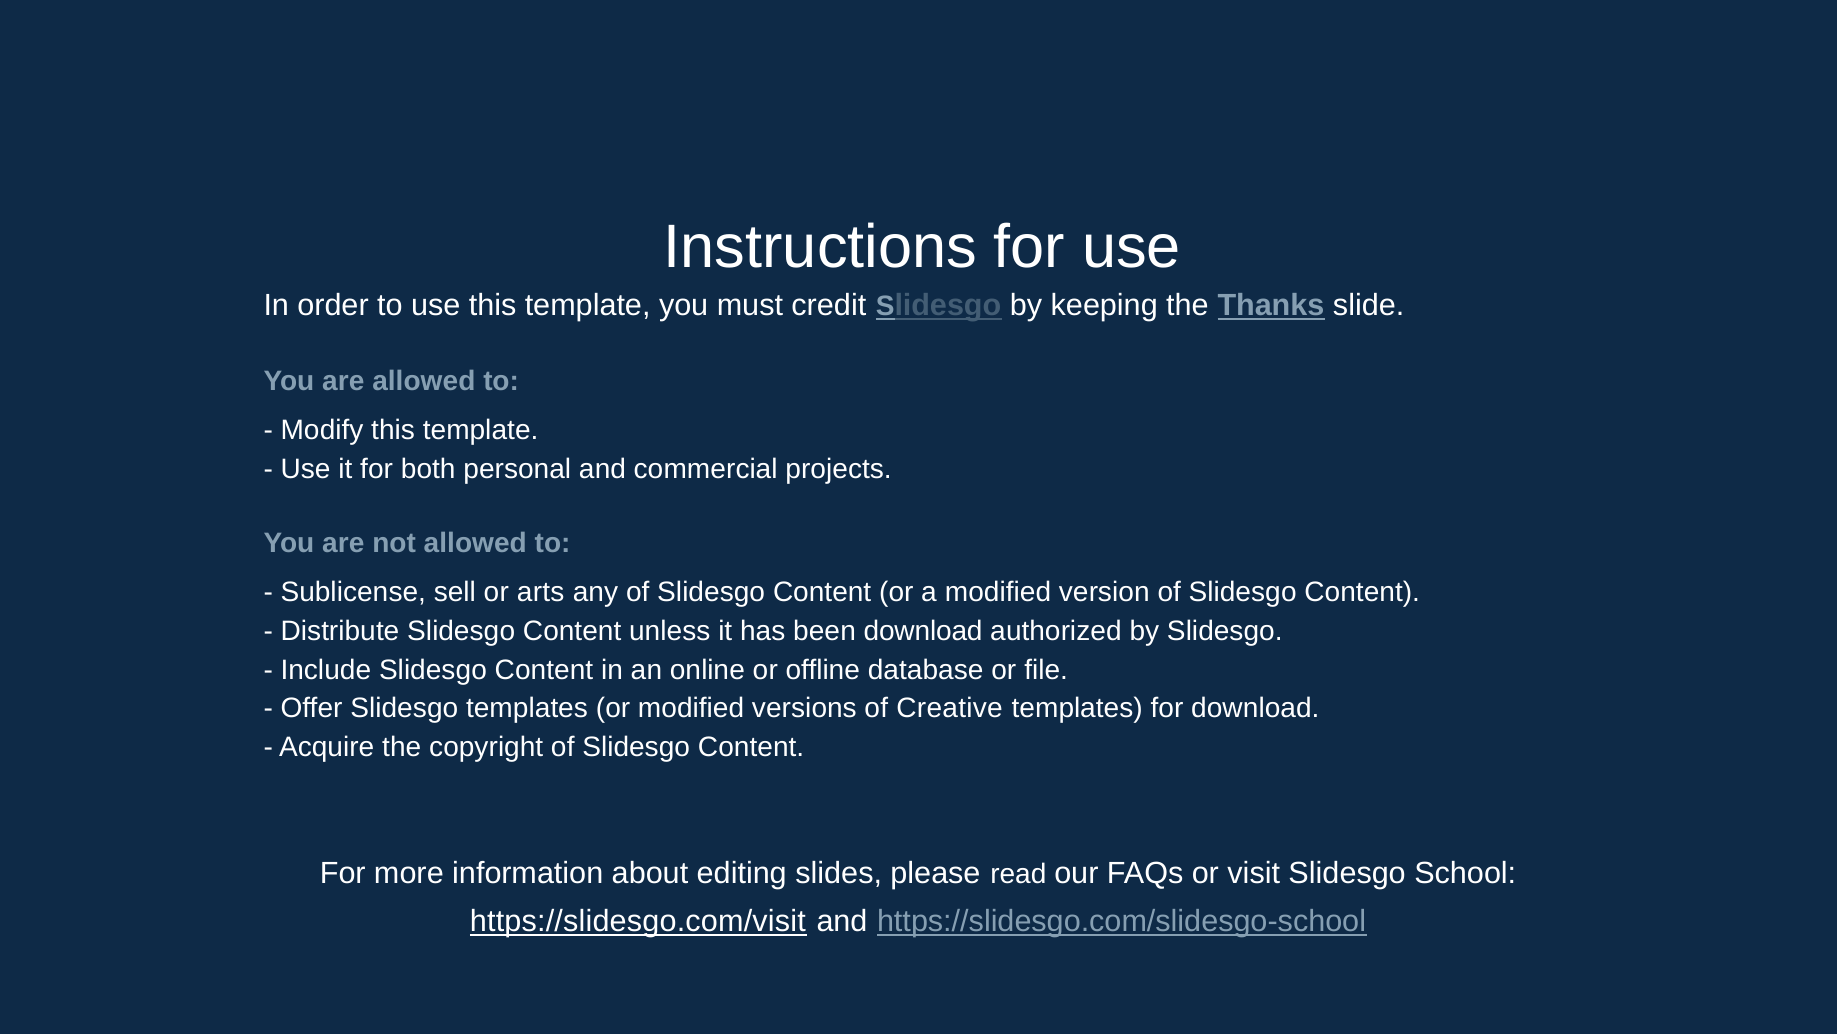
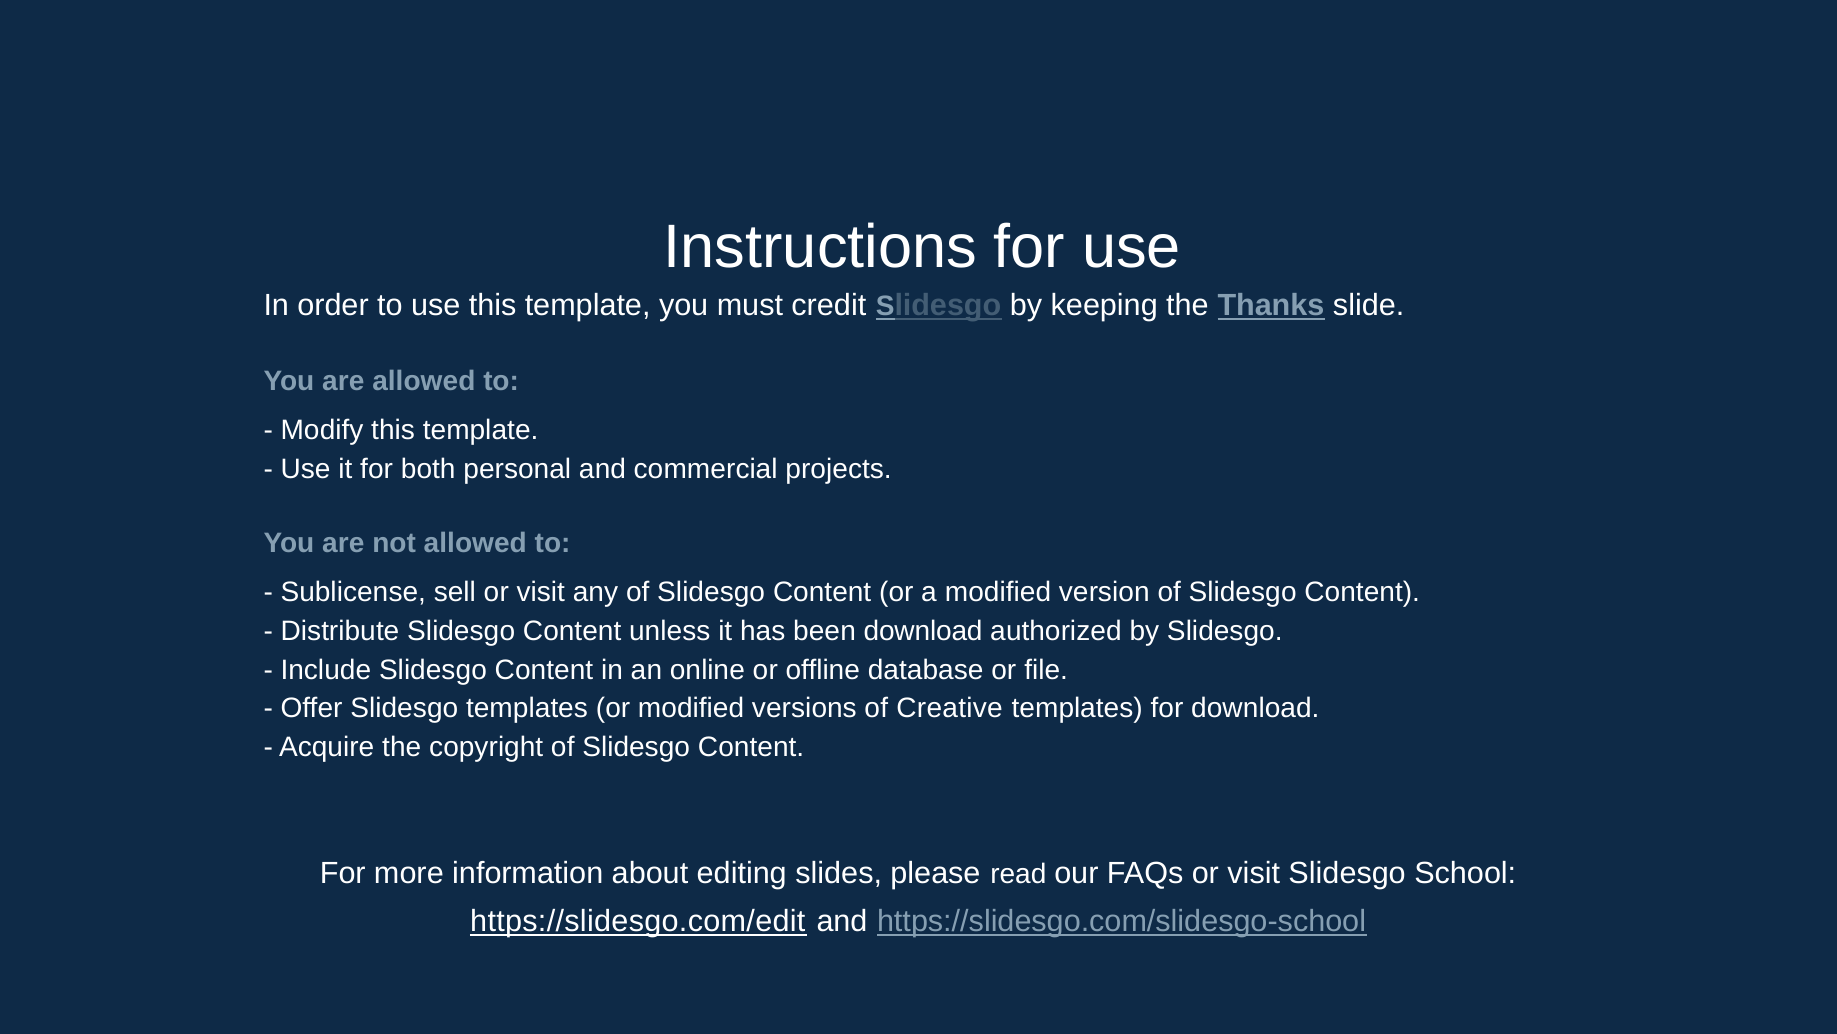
sell or arts: arts -> visit
https://slidesgo.com/visit: https://slidesgo.com/visit -> https://slidesgo.com/edit
